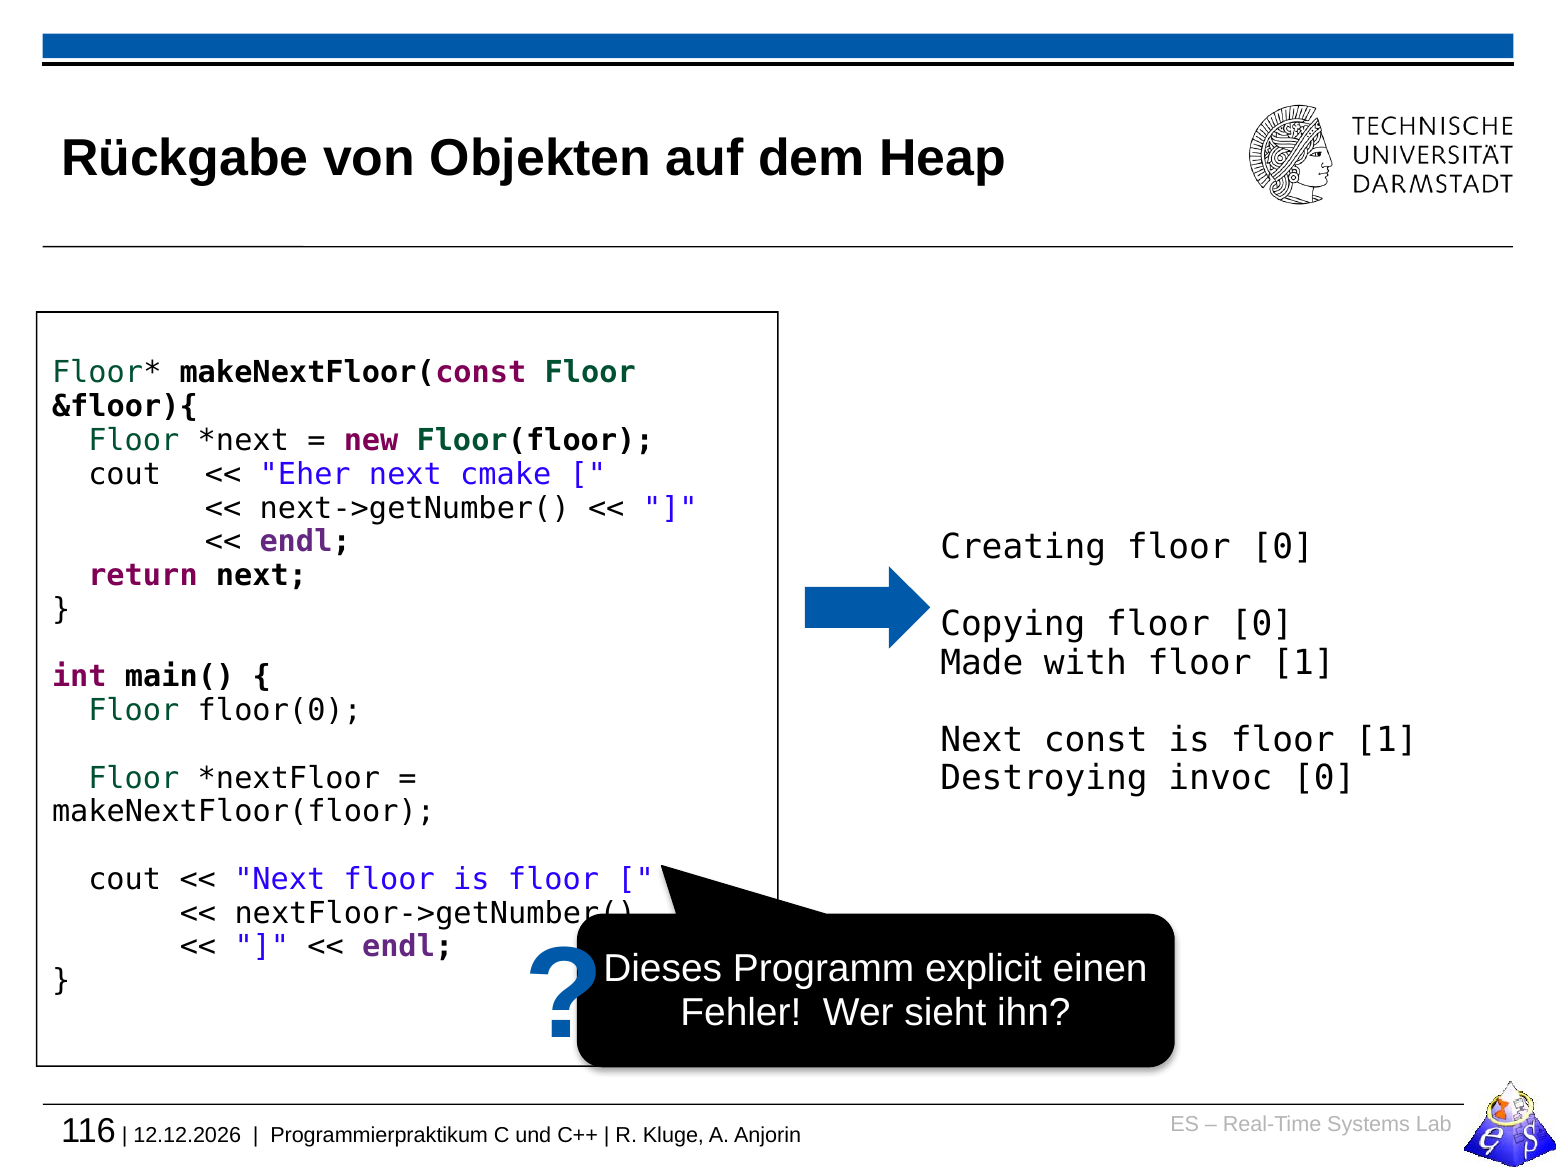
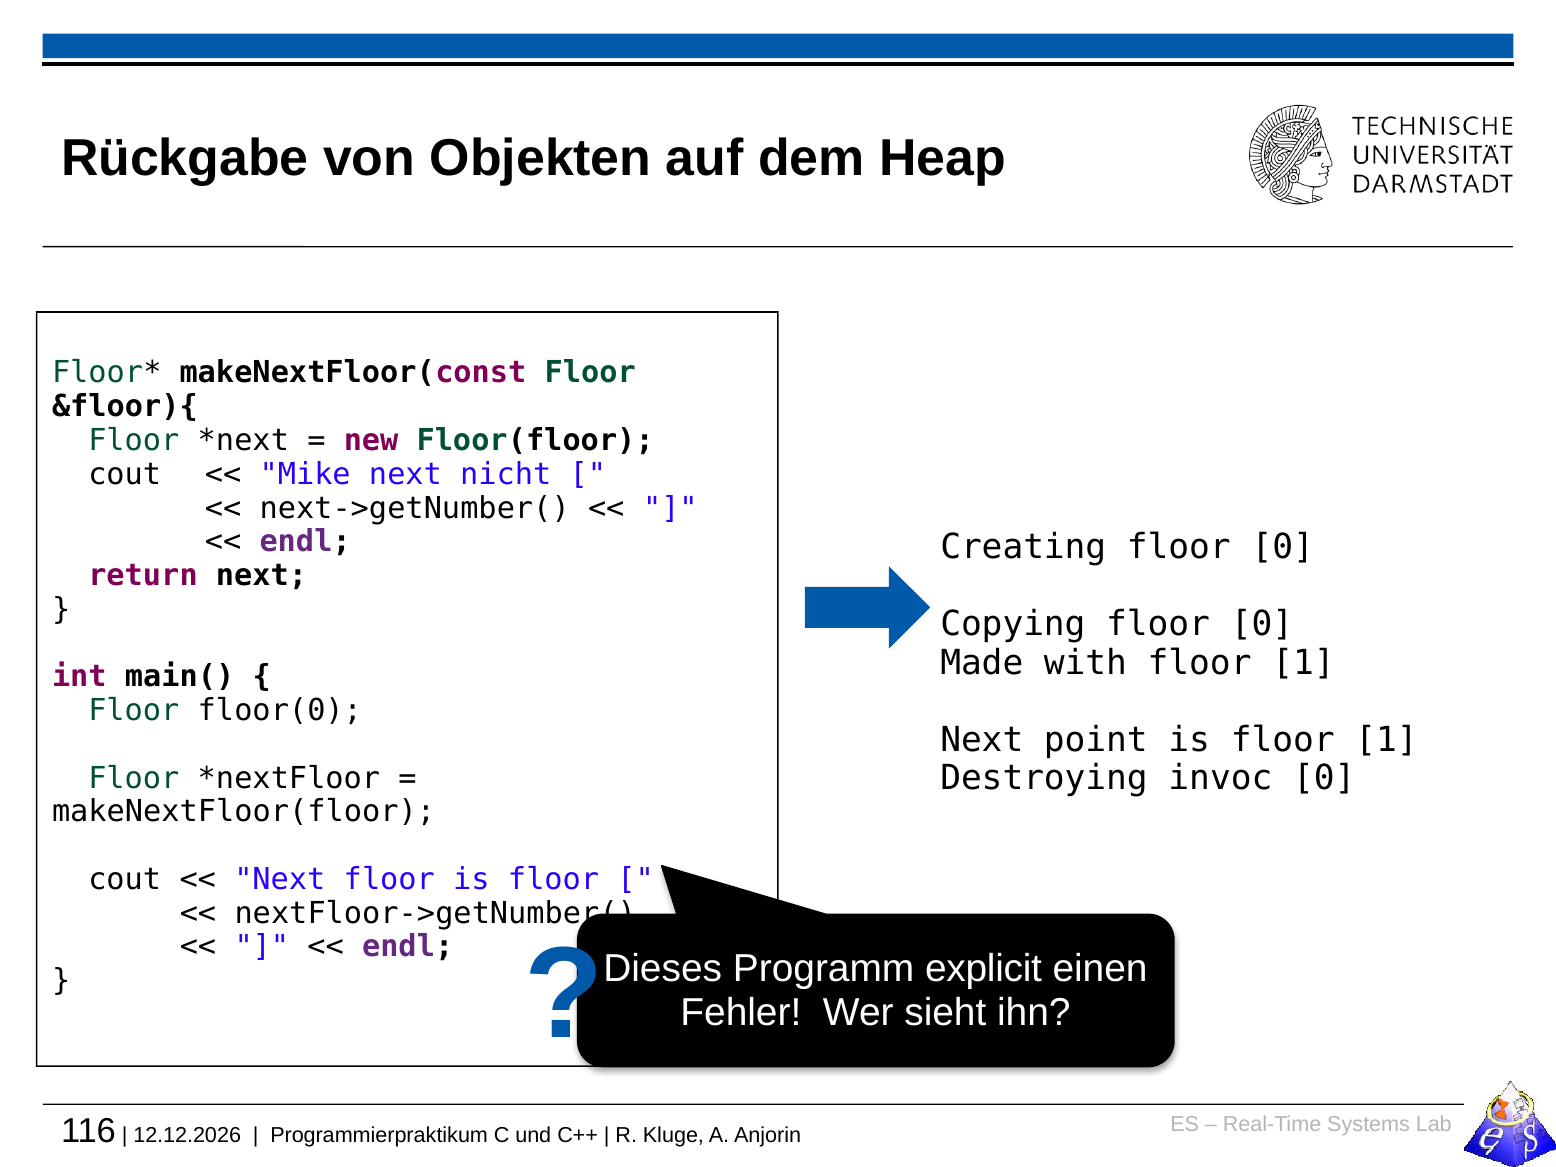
Eher: Eher -> Mike
cmake: cmake -> nicht
const: const -> point
